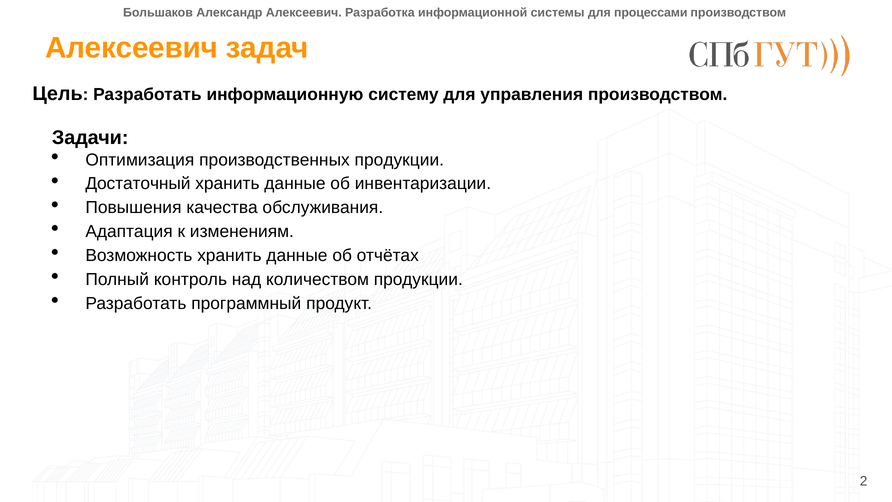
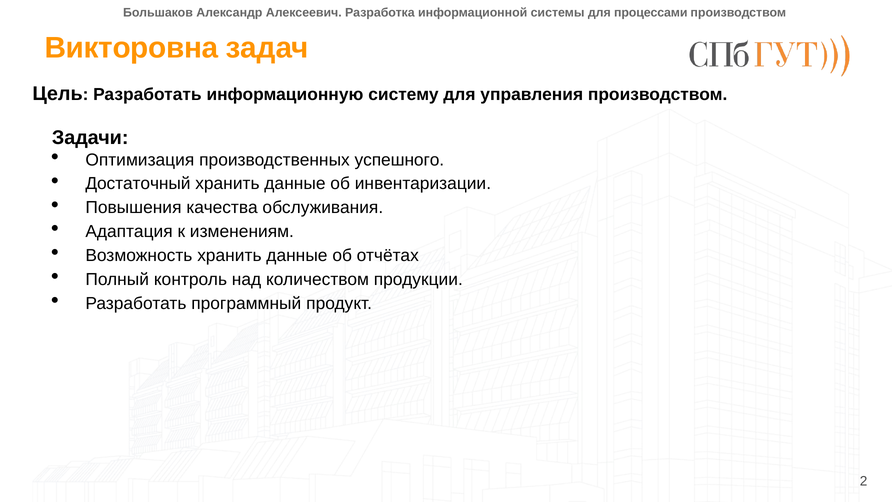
Алексеевич at (131, 48): Алексеевич -> Викторовна
производственных продукции: продукции -> успешного
